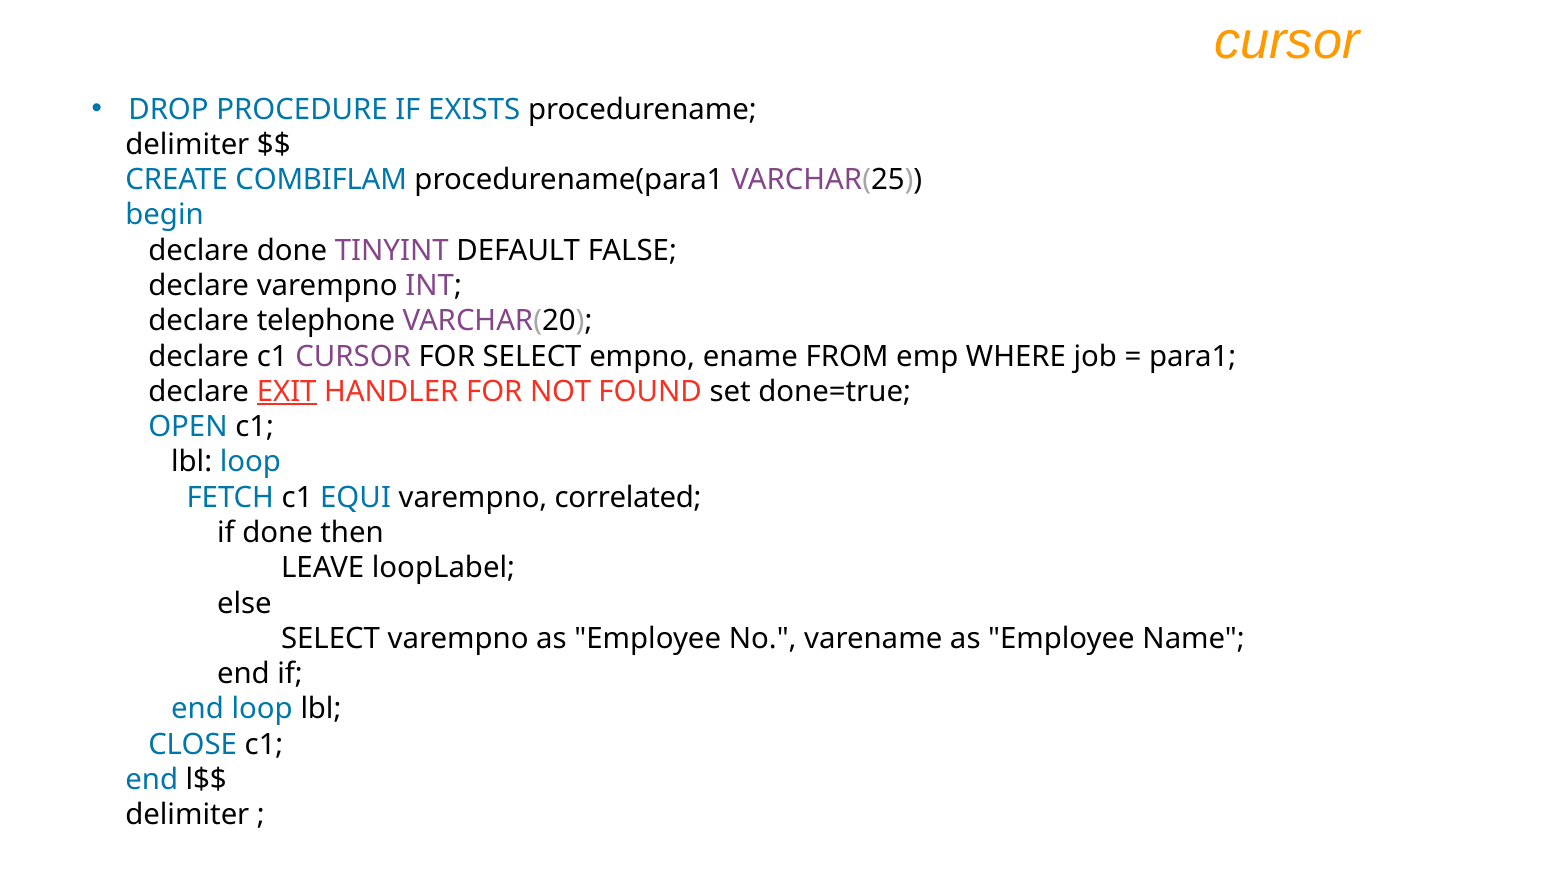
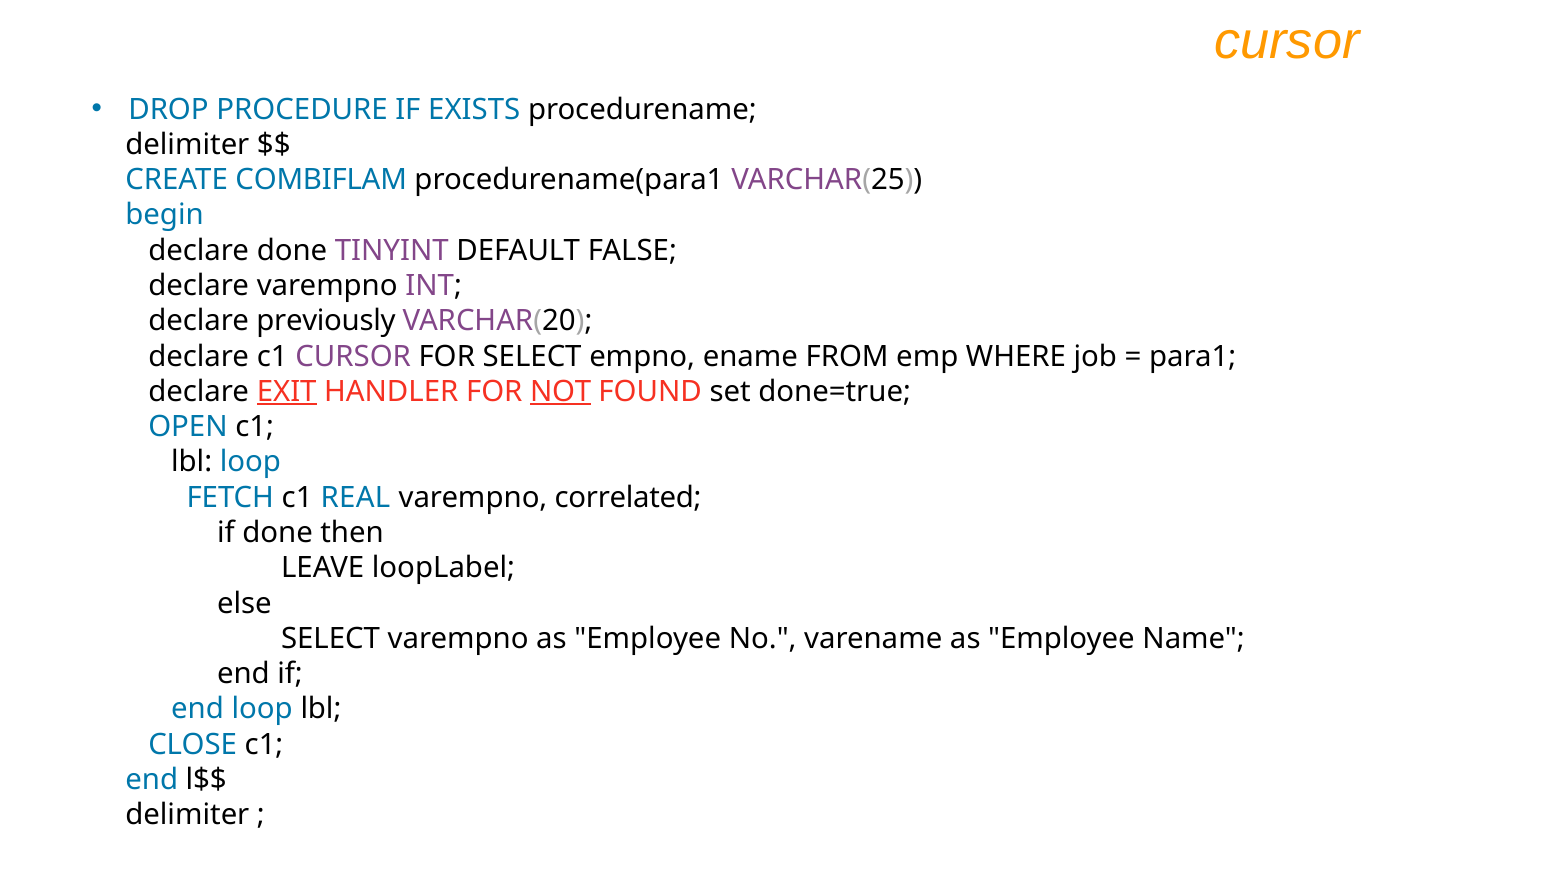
telephone: telephone -> previously
NOT underline: none -> present
EQUI: EQUI -> REAL
